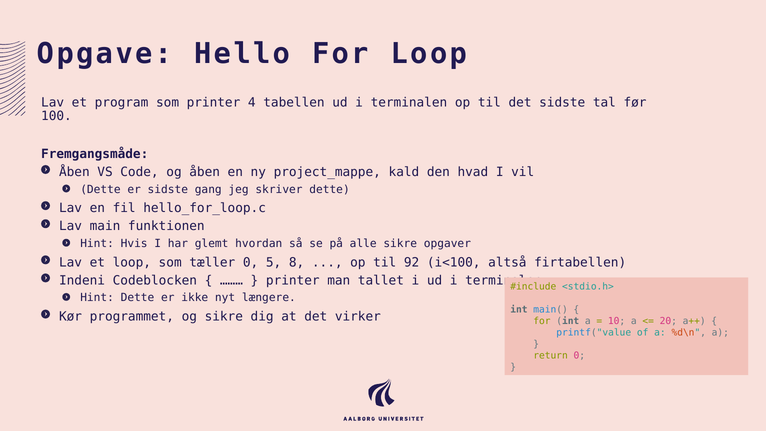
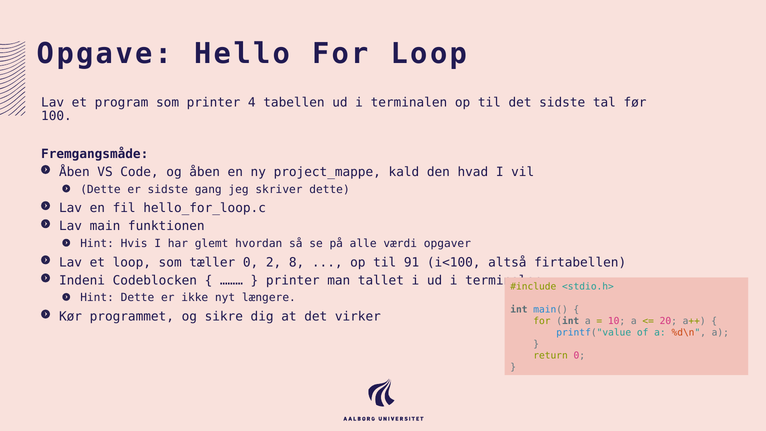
alle sikre: sikre -> værdi
5: 5 -> 2
92: 92 -> 91
